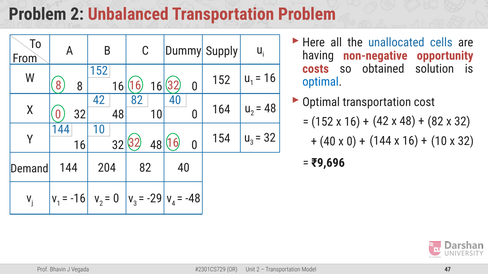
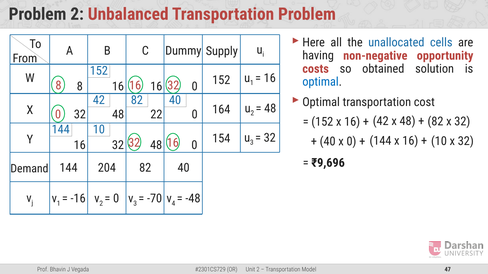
48 10: 10 -> 22
-29: -29 -> -70
